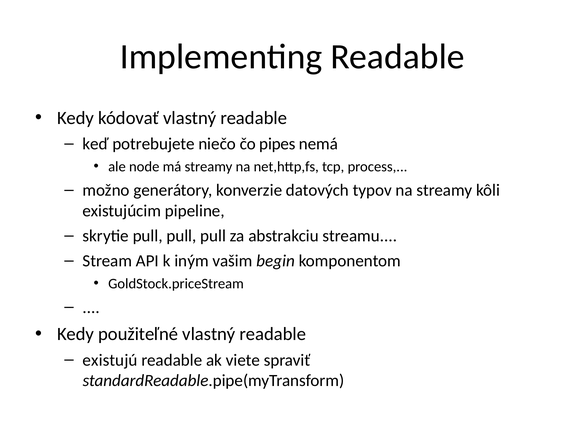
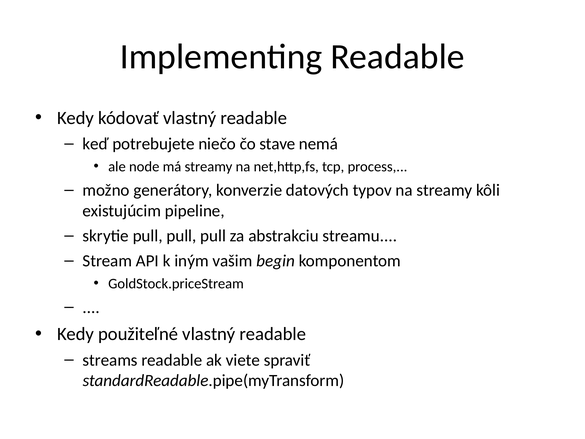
pipes: pipes -> stave
existujú: existujú -> streams
